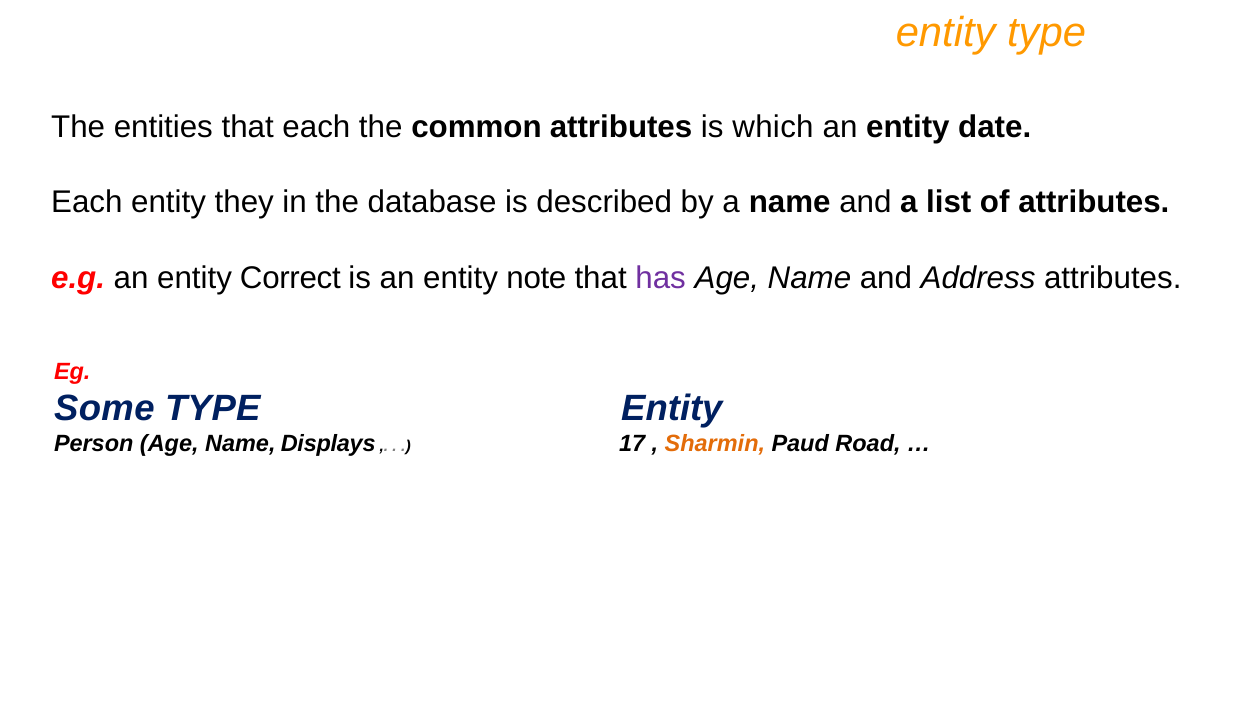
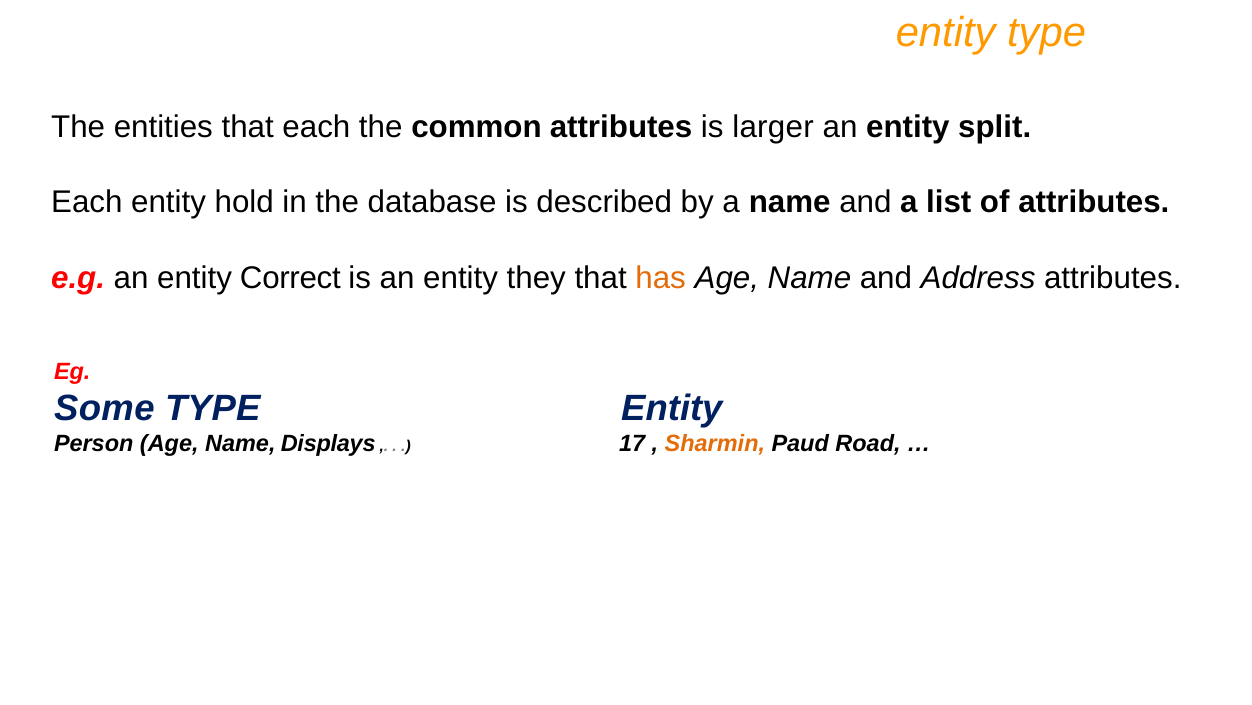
which: which -> larger
date: date -> split
they: they -> hold
note: note -> they
has colour: purple -> orange
